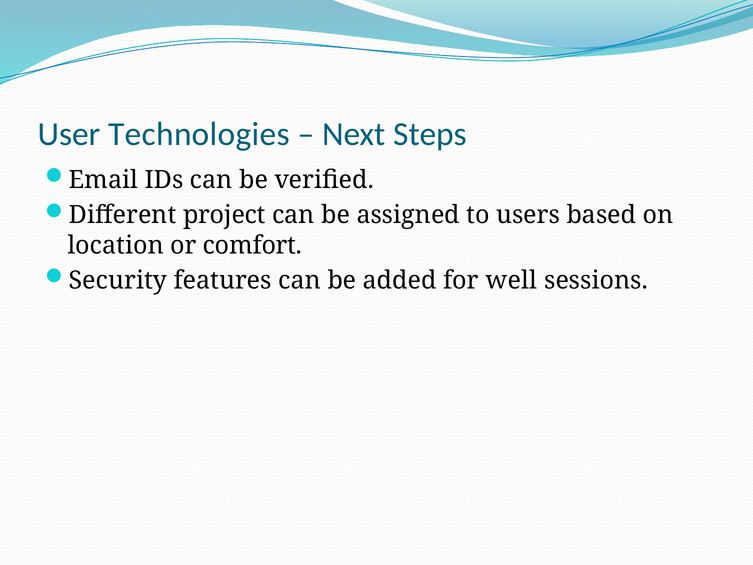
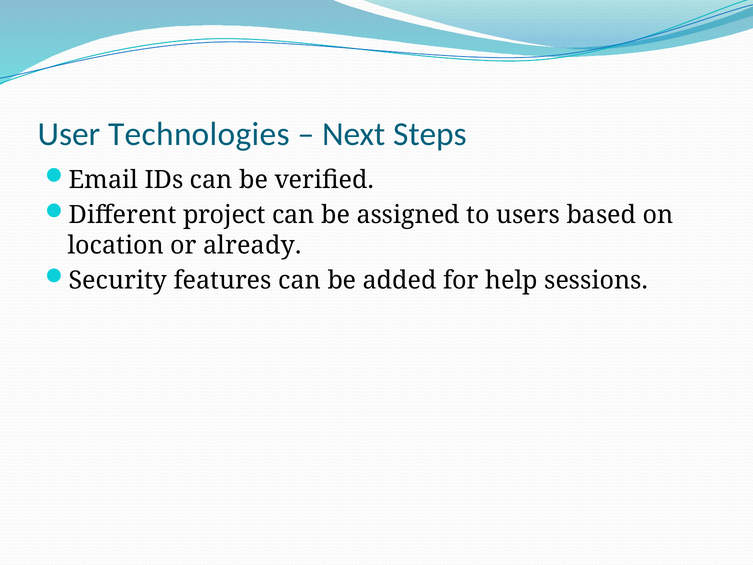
comfort: comfort -> already
well: well -> help
